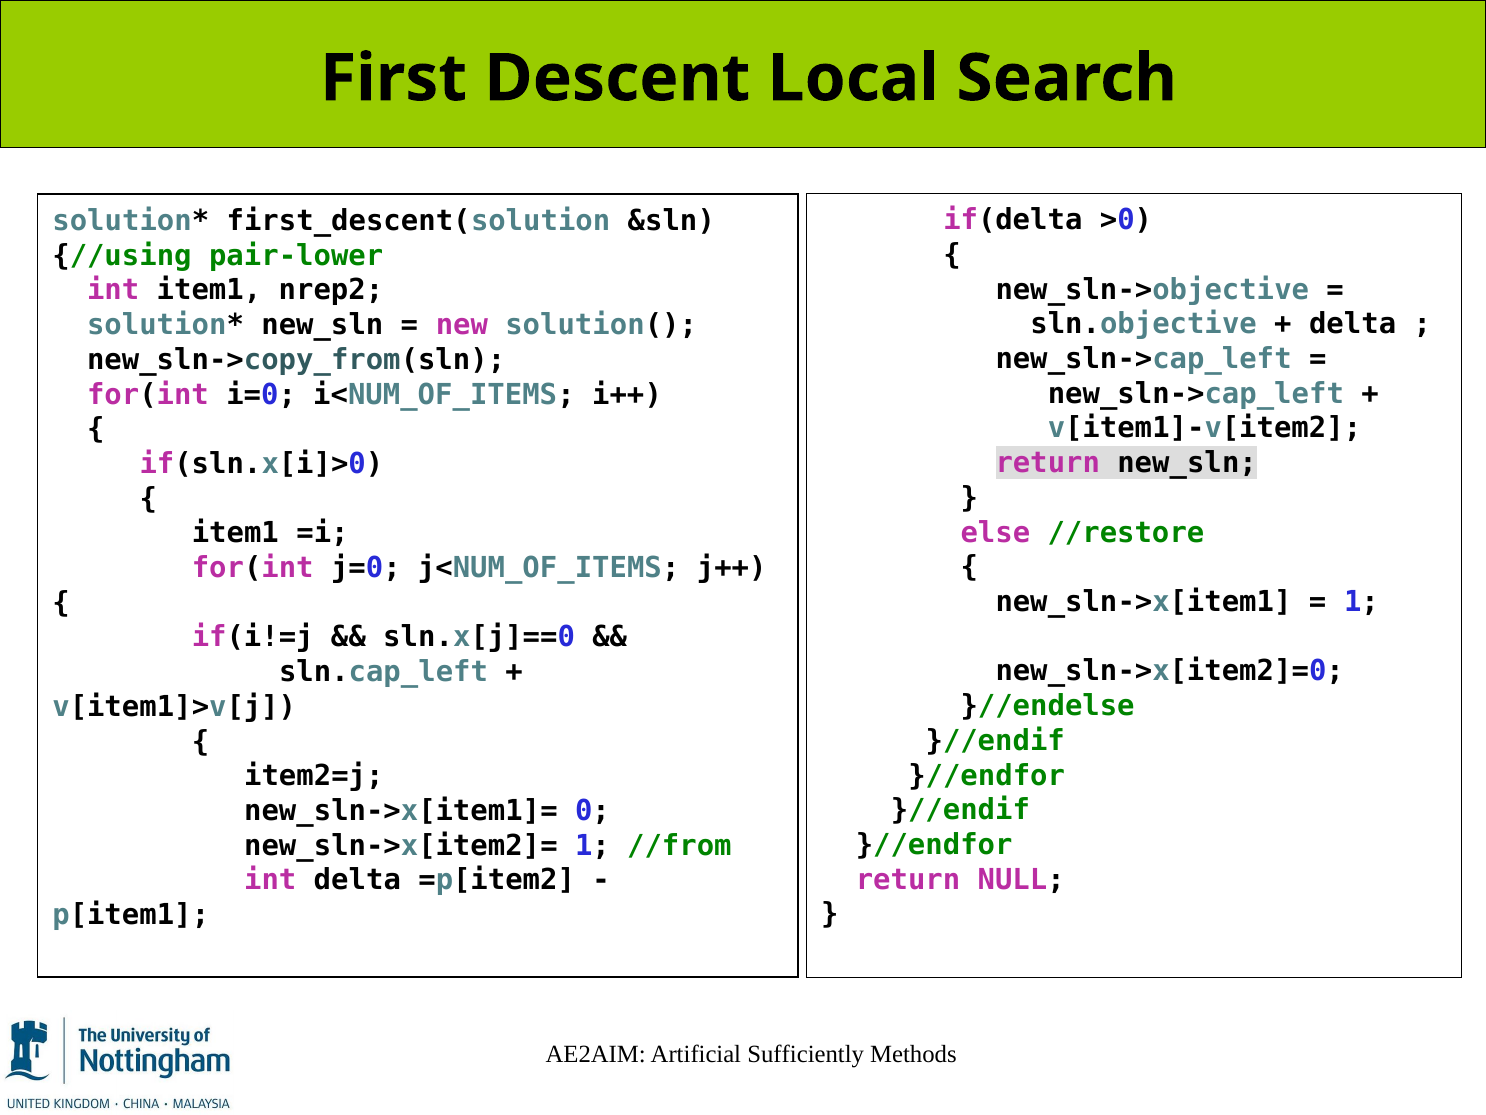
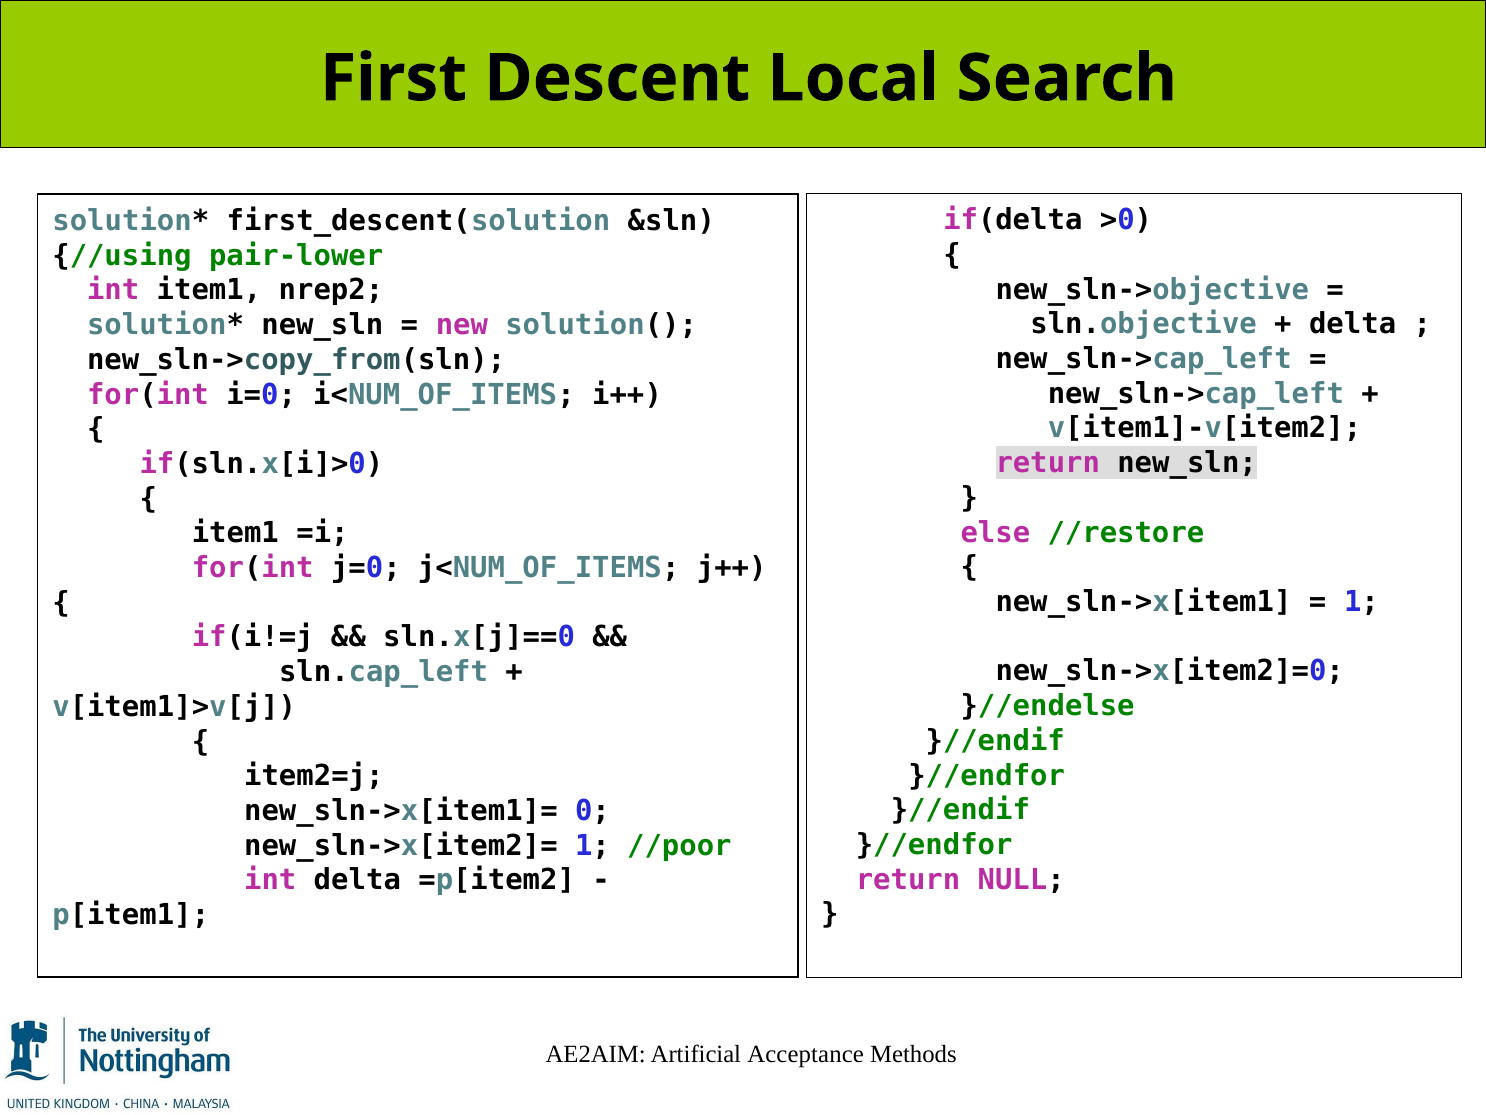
//from: //from -> //poor
Sufficiently: Sufficiently -> Acceptance
